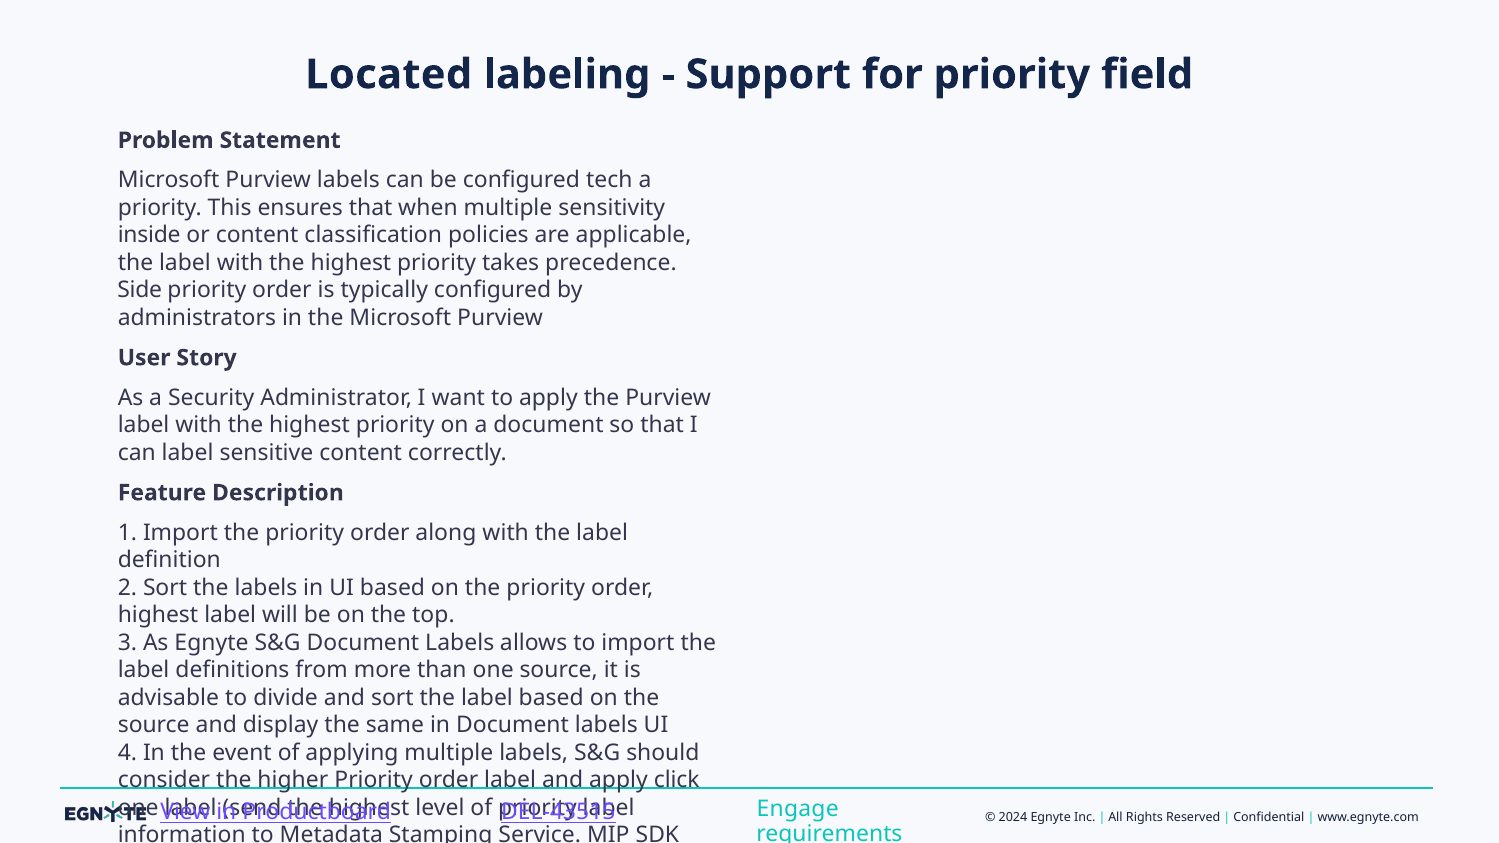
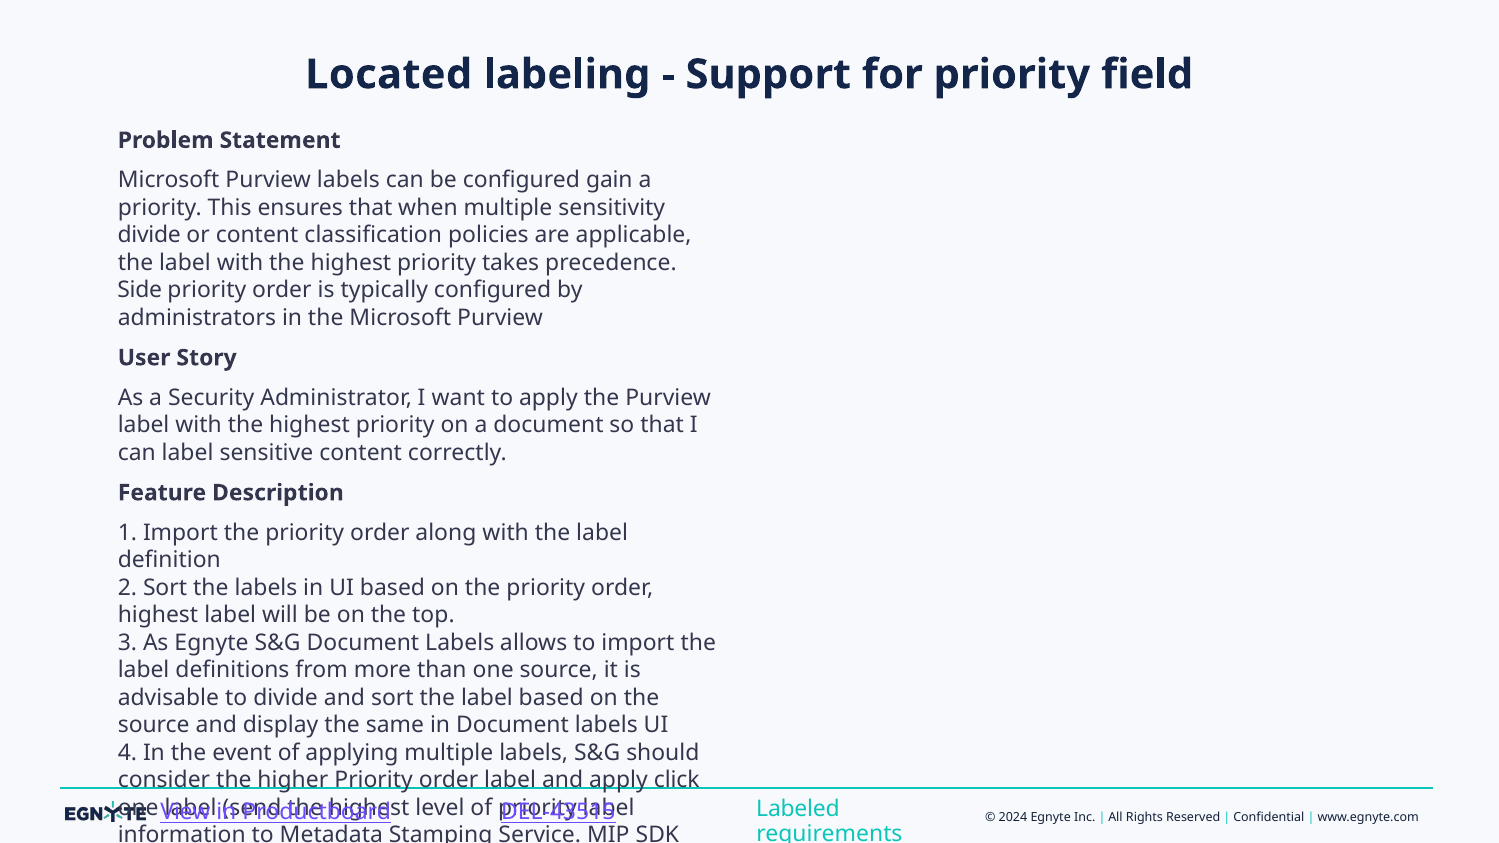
tech: tech -> gain
inside at (149, 235): inside -> divide
Engage: Engage -> Labeled
